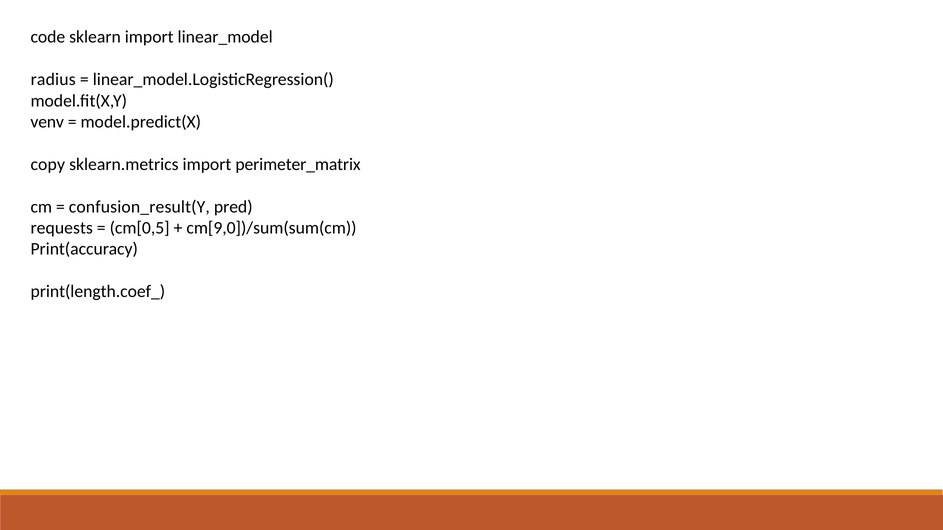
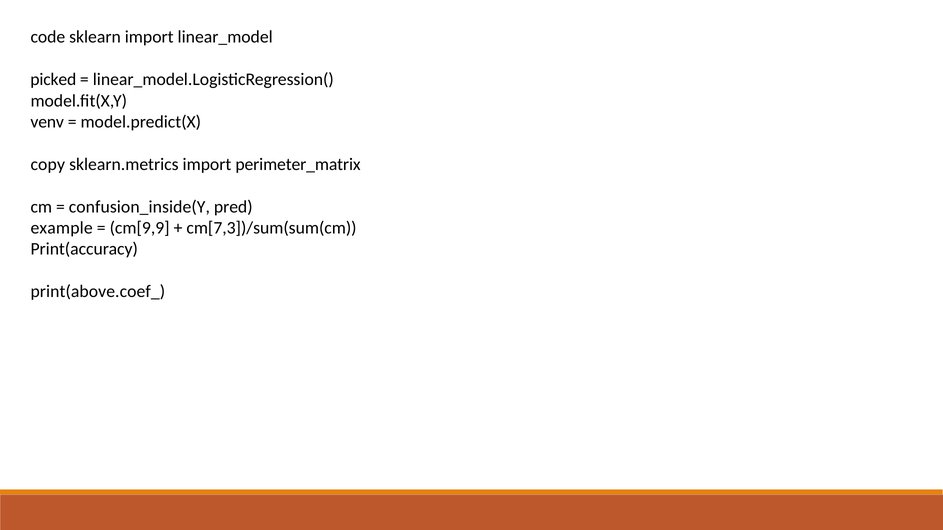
radius: radius -> picked
confusion_result(Y: confusion_result(Y -> confusion_inside(Y
requests: requests -> example
cm[0,5: cm[0,5 -> cm[9,9
cm[9,0])/sum(sum(cm: cm[9,0])/sum(sum(cm -> cm[7,3])/sum(sum(cm
print(length.coef_: print(length.coef_ -> print(above.coef_
